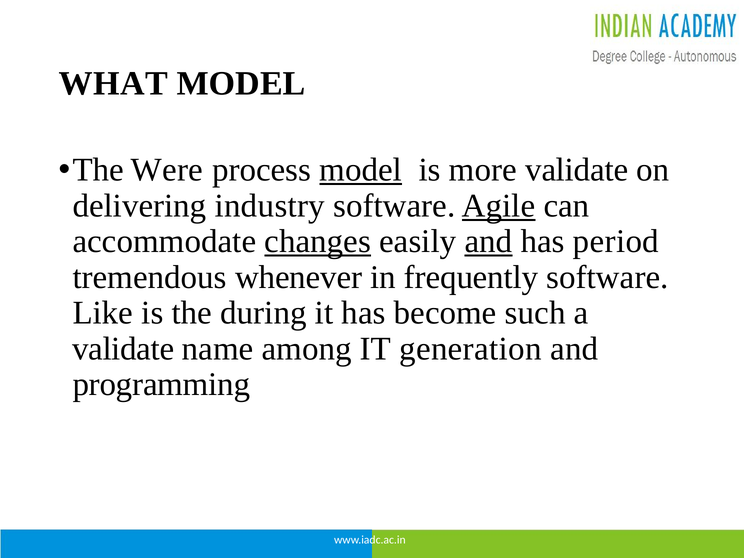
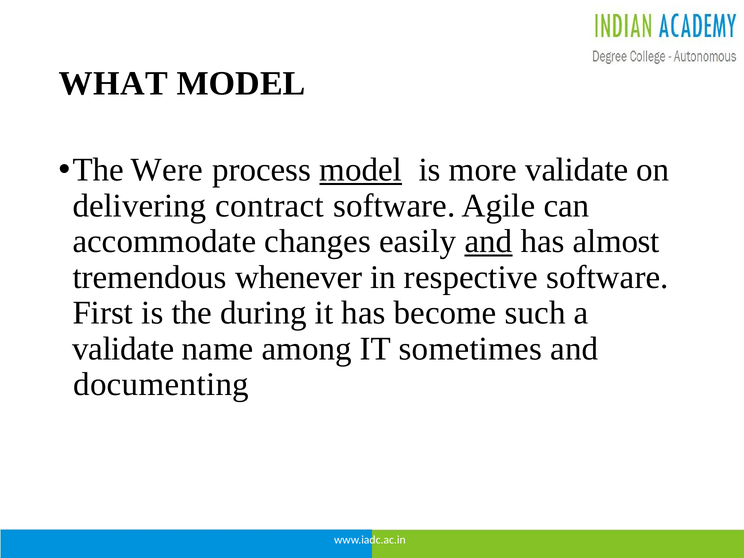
industry: industry -> contract
Agile underline: present -> none
changes underline: present -> none
period: period -> almost
frequently: frequently -> respective
Like: Like -> First
generation: generation -> sometimes
programming: programming -> documenting
